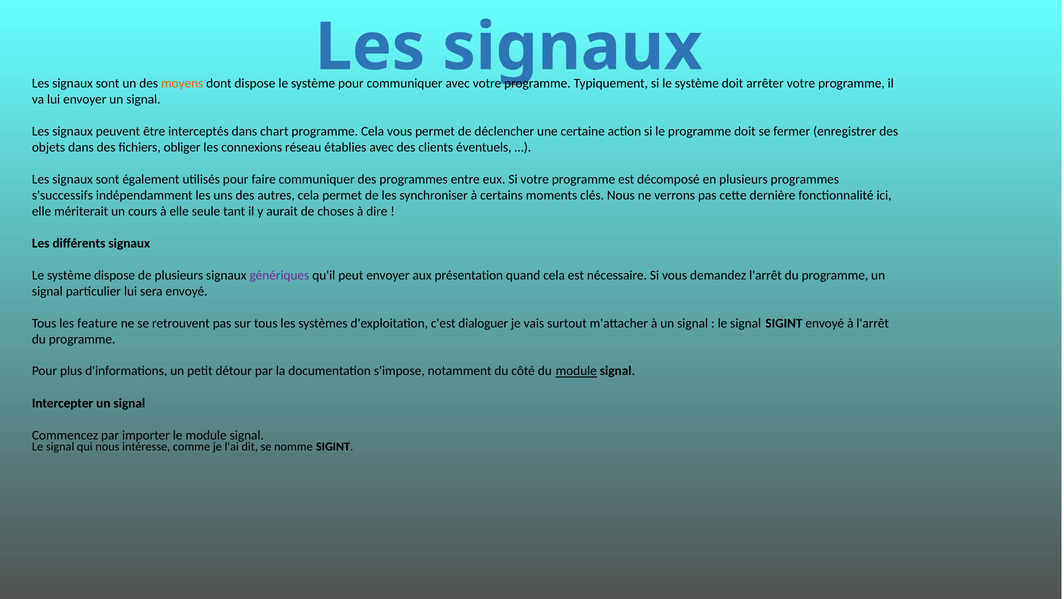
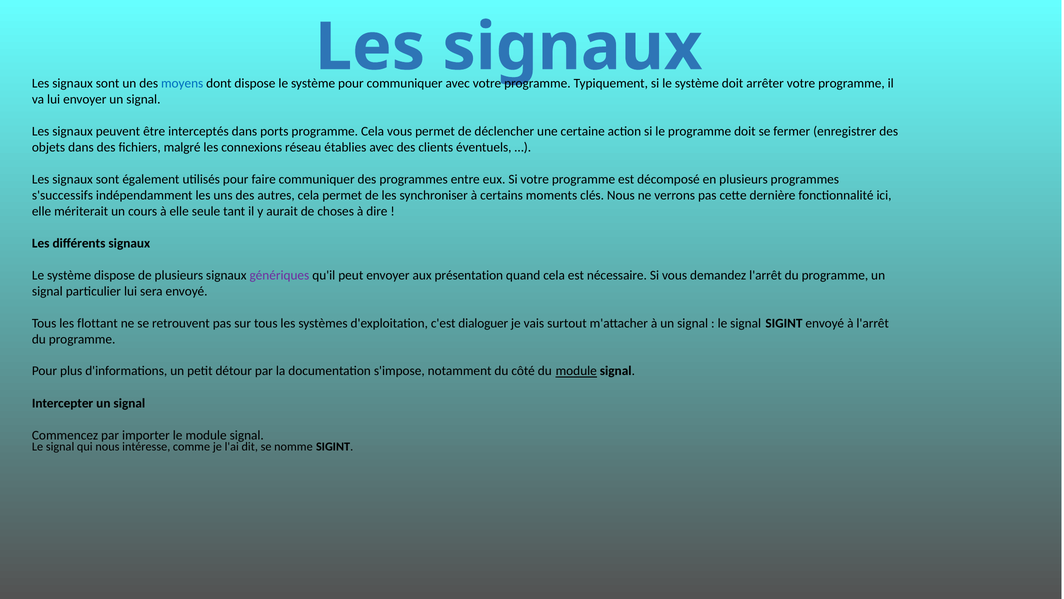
moyens colour: orange -> blue
chart: chart -> ports
obliger: obliger -> malgré
feature: feature -> flottant
